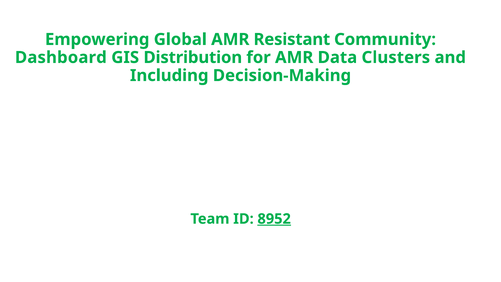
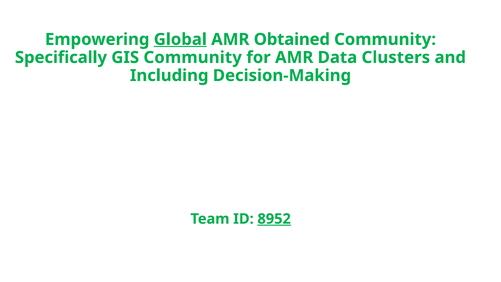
Global underline: none -> present
Resistant: Resistant -> Obtained
Dashboard: Dashboard -> Specifically
GIS Distribution: Distribution -> Community
